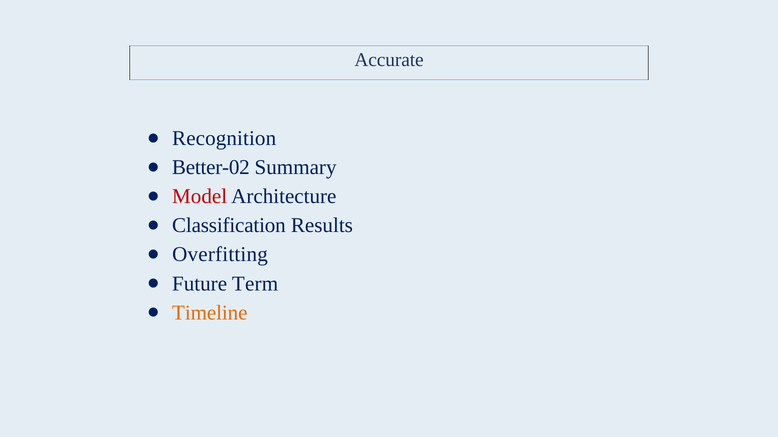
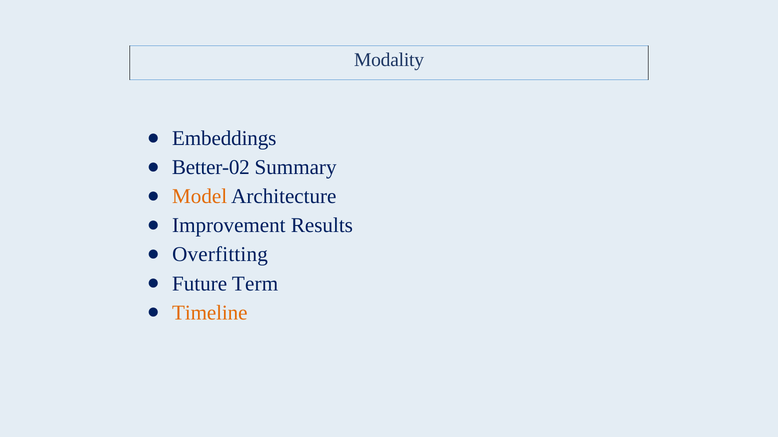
Accurate: Accurate -> Modality
Recognition: Recognition -> Embeddings
Model colour: red -> orange
Classification: Classification -> Improvement
